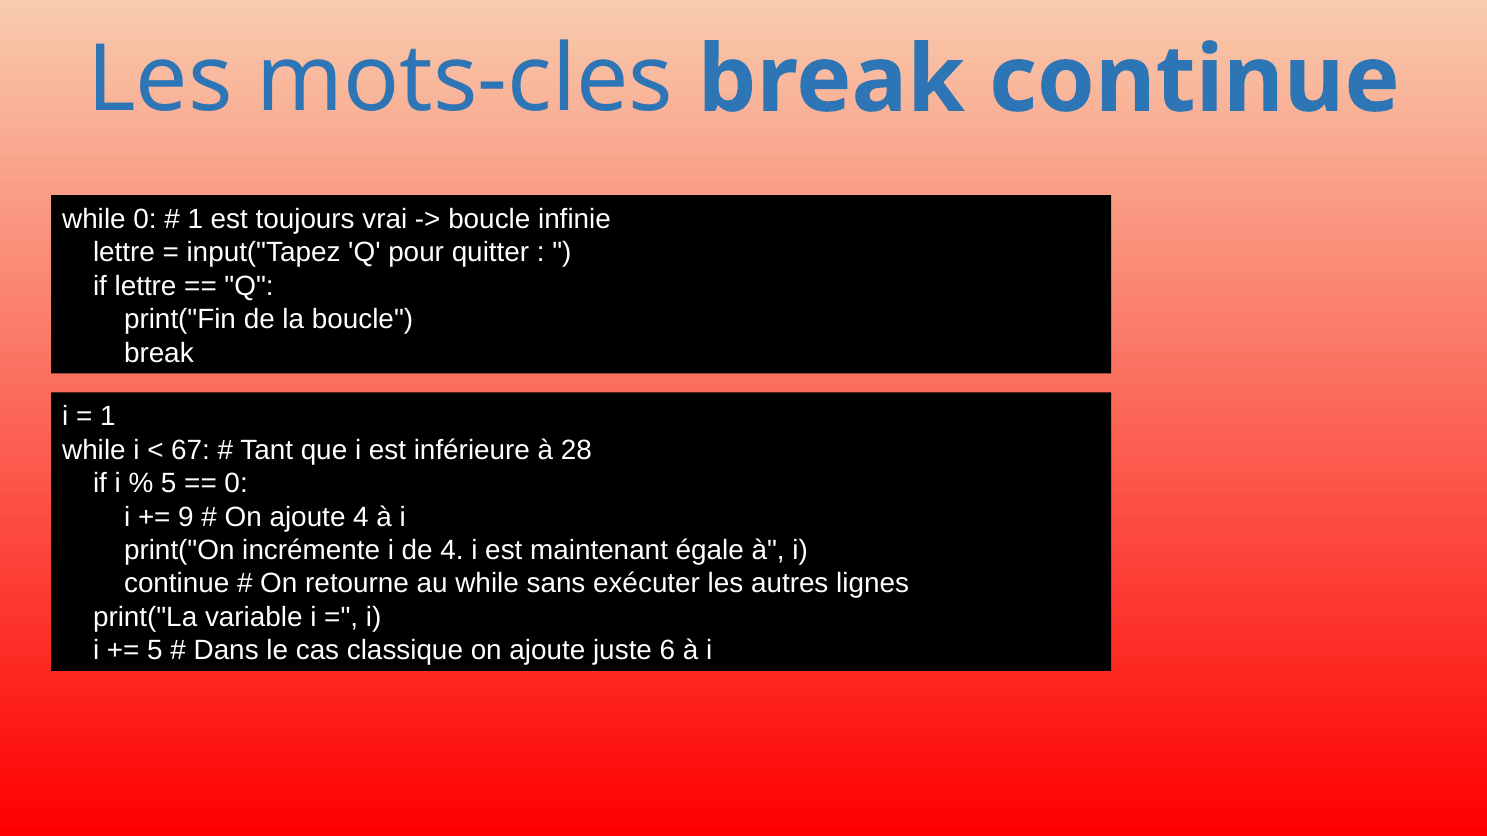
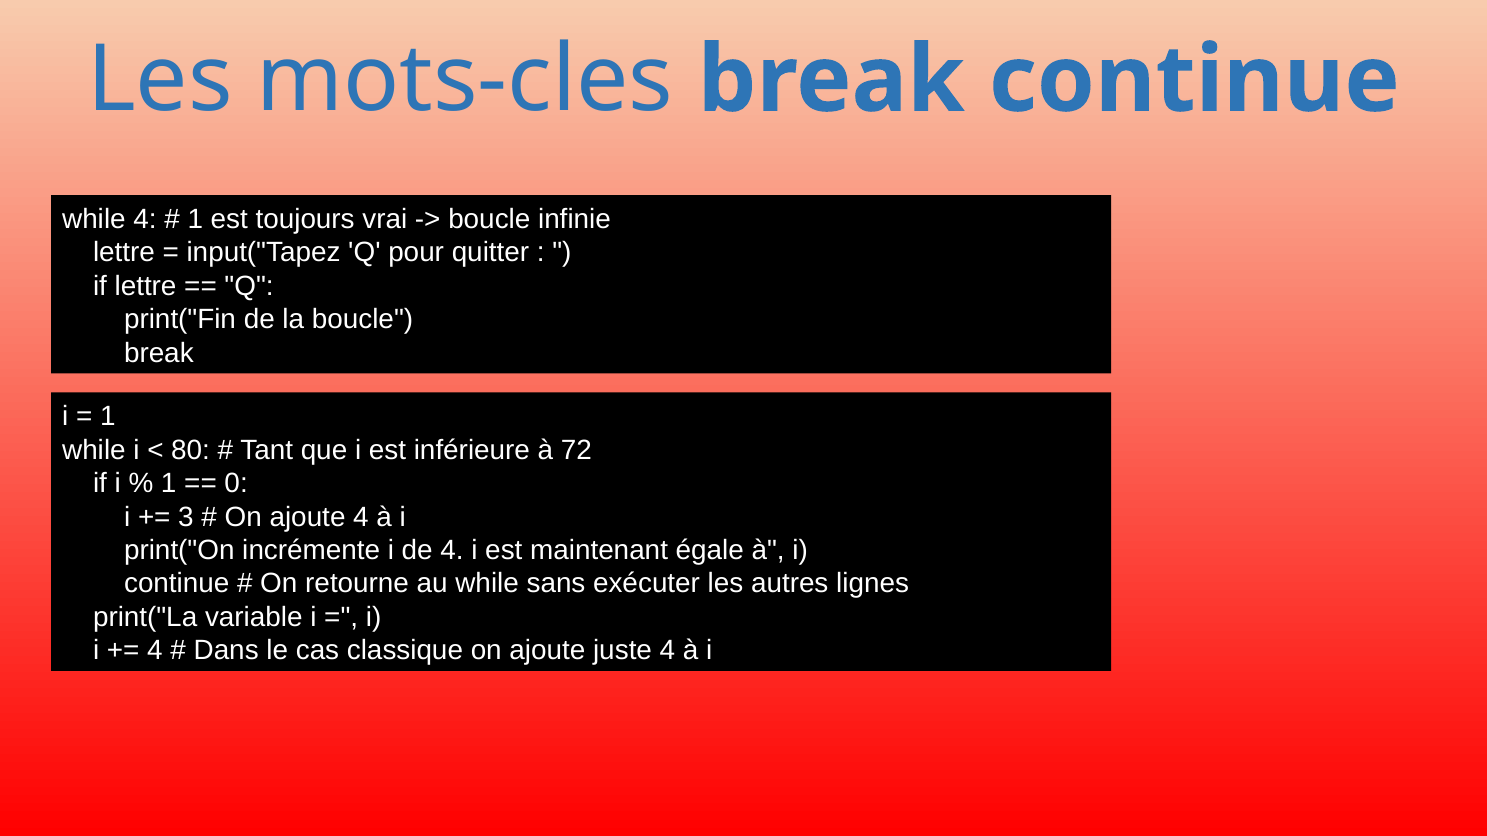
while 0: 0 -> 4
67: 67 -> 80
28: 28 -> 72
5 at (169, 484): 5 -> 1
9: 9 -> 3
5 at (155, 651): 5 -> 4
juste 6: 6 -> 4
